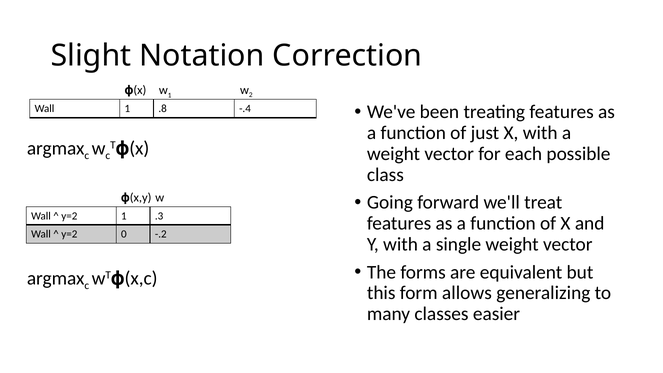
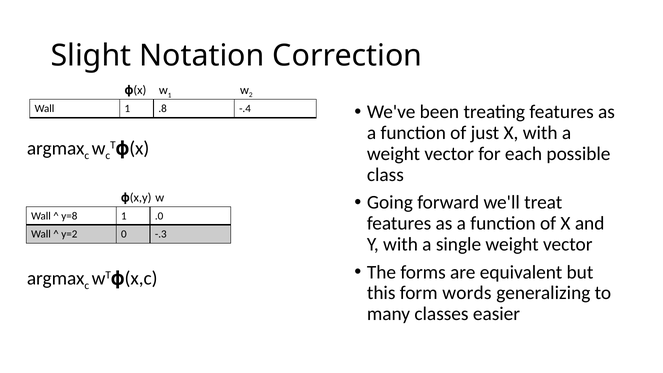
y=2 at (69, 216): y=2 -> y=8
.3: .3 -> .0
-.2: -.2 -> -.3
allows: allows -> words
